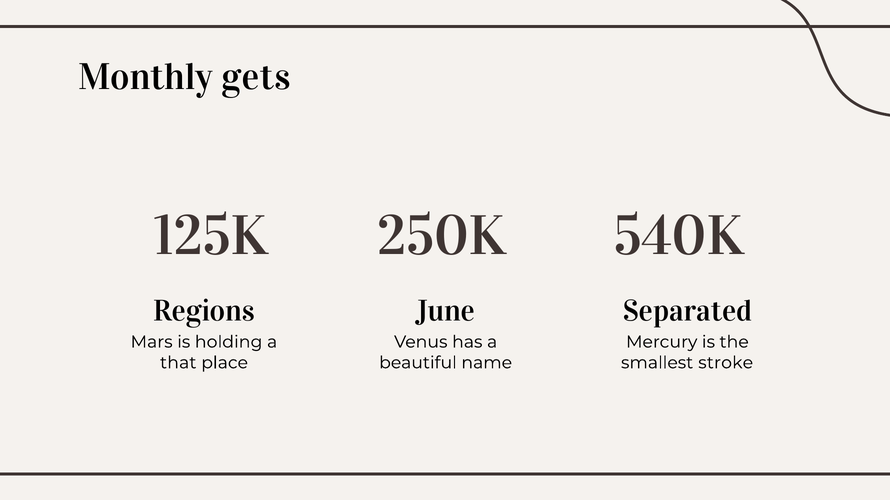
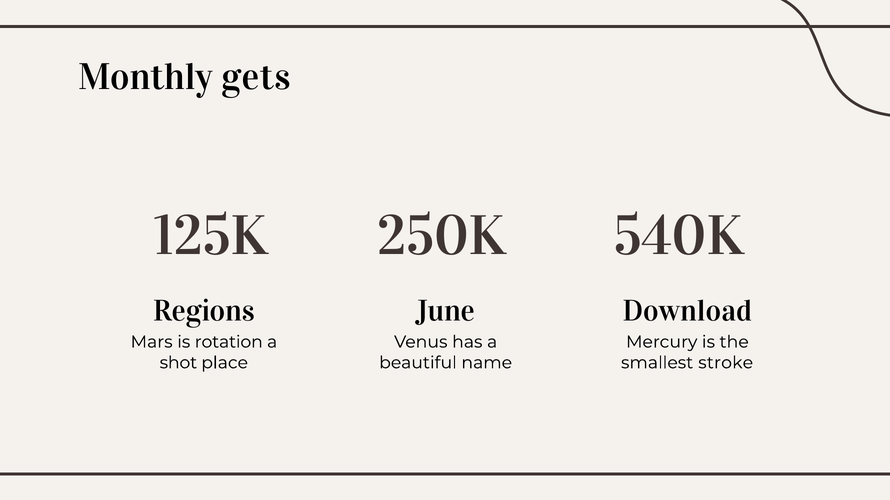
Separated: Separated -> Download
holding: holding -> rotation
that: that -> shot
